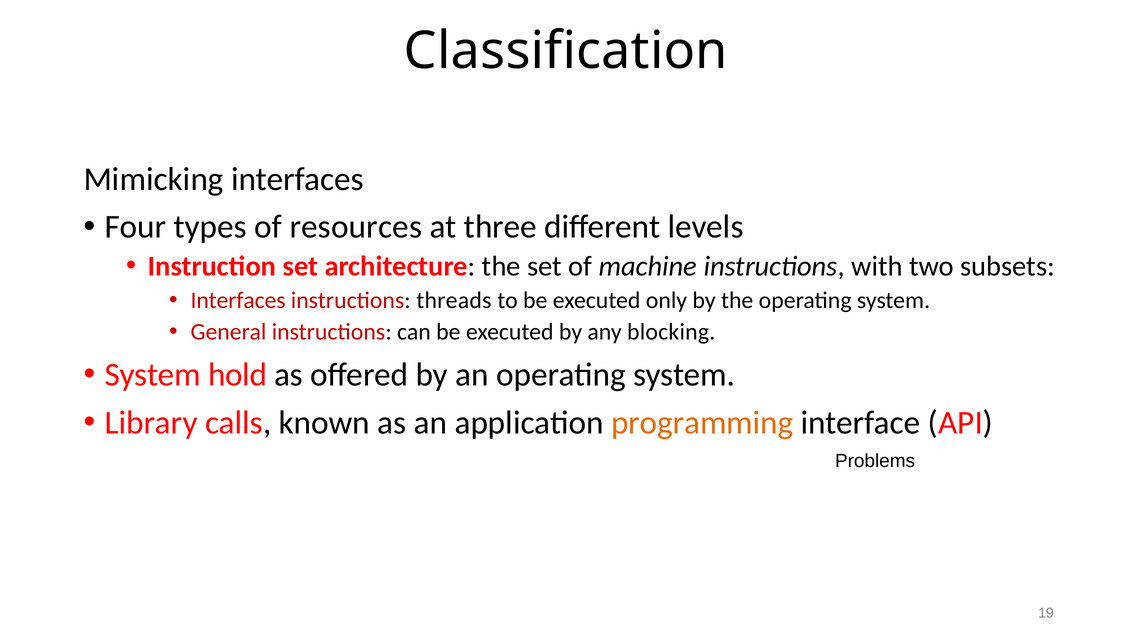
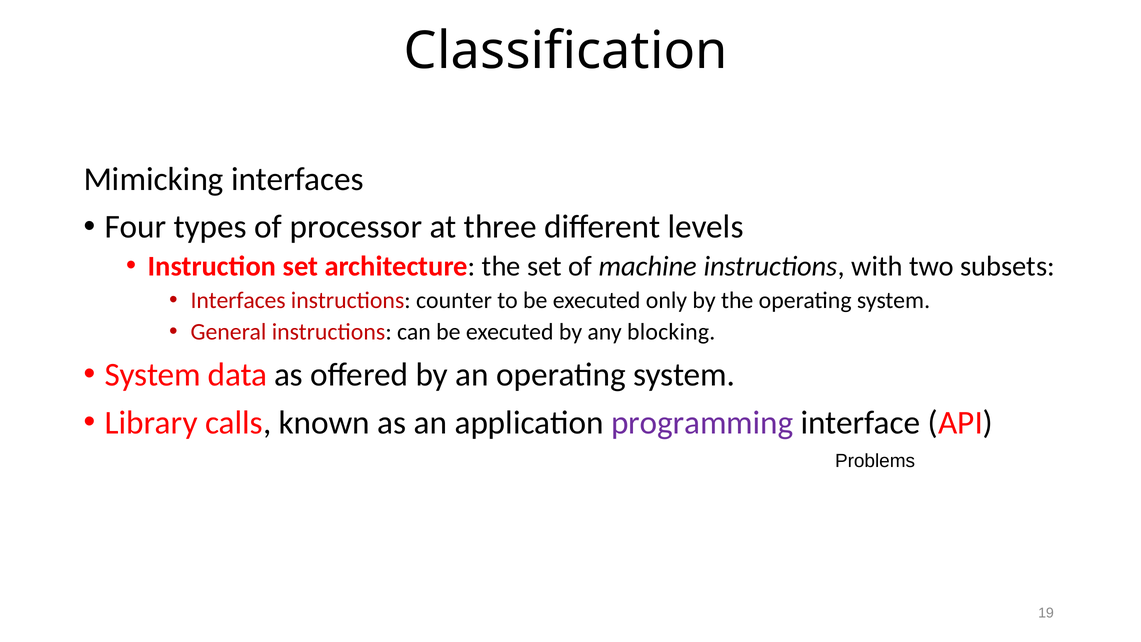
resources: resources -> processor
threads: threads -> counter
hold: hold -> data
programming colour: orange -> purple
